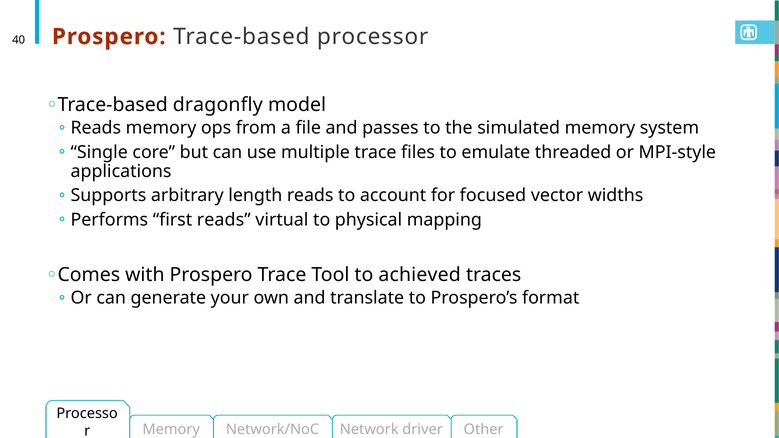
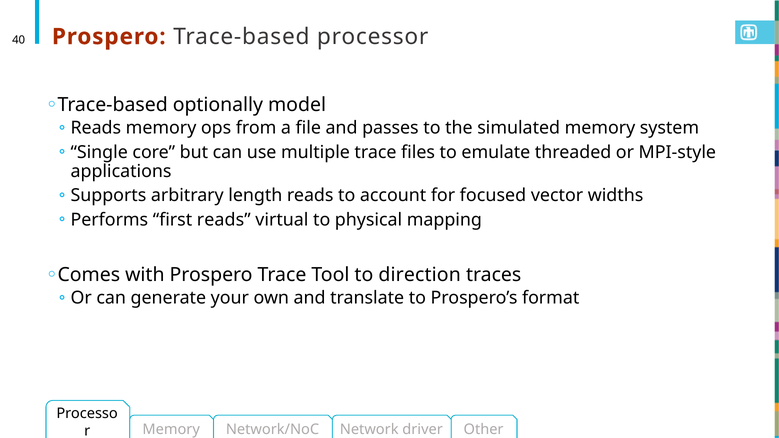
dragonfly: dragonfly -> optionally
achieved: achieved -> direction
